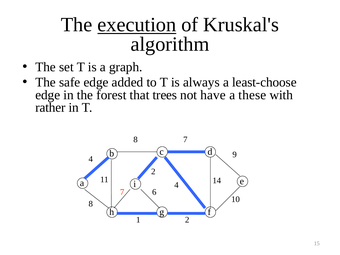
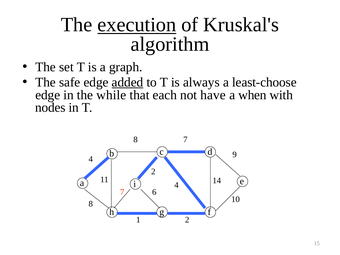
added underline: none -> present
forest: forest -> while
trees: trees -> each
these: these -> when
rather: rather -> nodes
